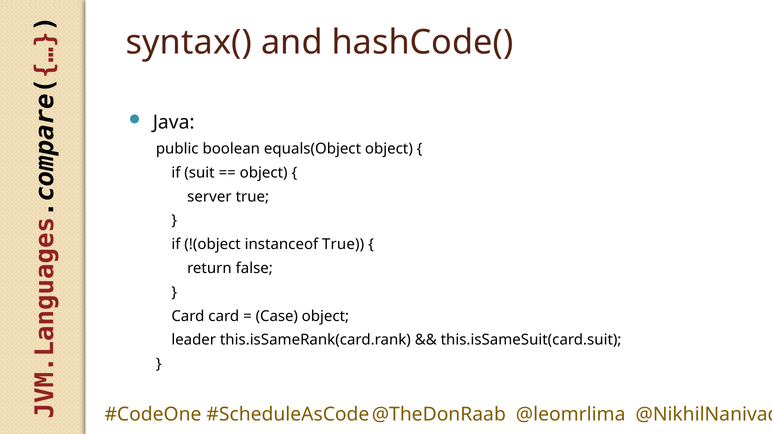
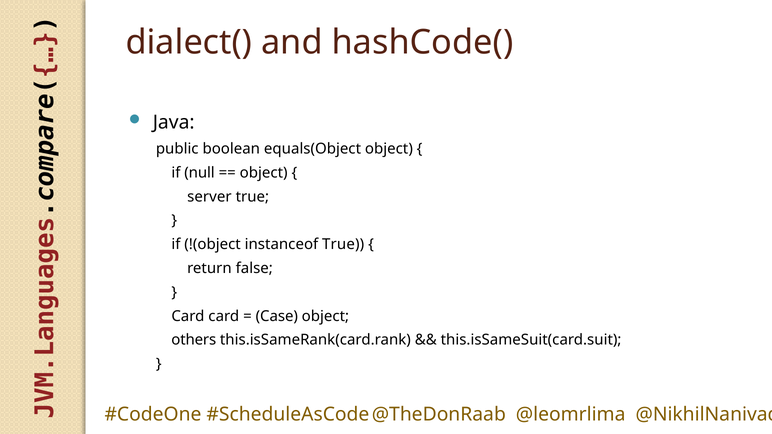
syntax(: syntax( -> dialect(
suit: suit -> null
leader: leader -> others
